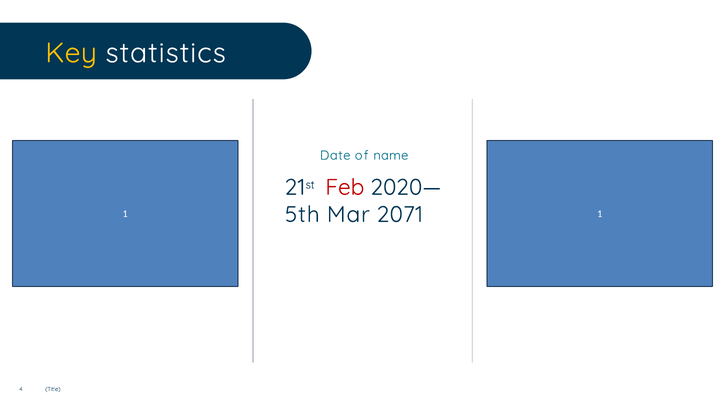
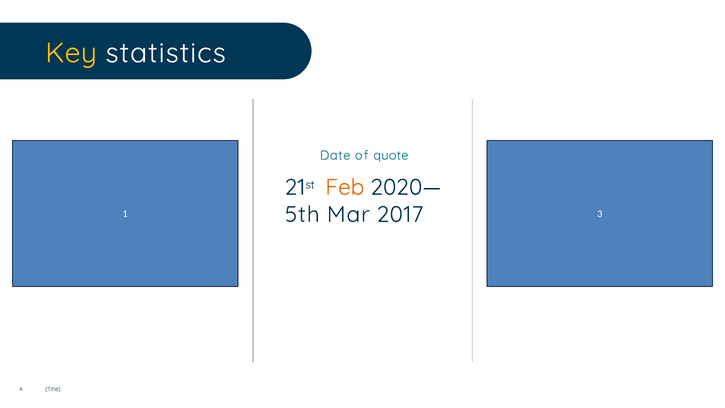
name: name -> quote
Feb colour: red -> orange
2071: 2071 -> 2017
1 1: 1 -> 3
